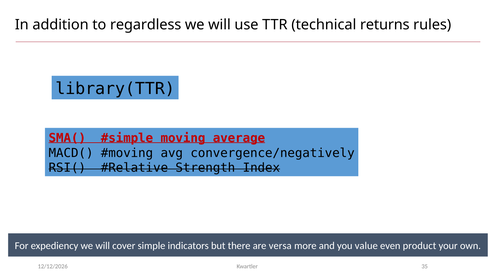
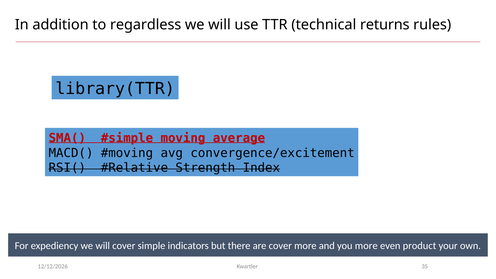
convergence/negatively: convergence/negatively -> convergence/excitement
are versa: versa -> cover
you value: value -> more
